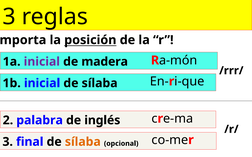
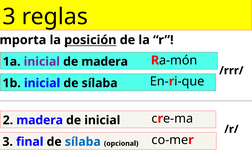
2 palabra: palabra -> madera
de inglés: inglés -> inicial
sílaba at (83, 142) colour: orange -> blue
